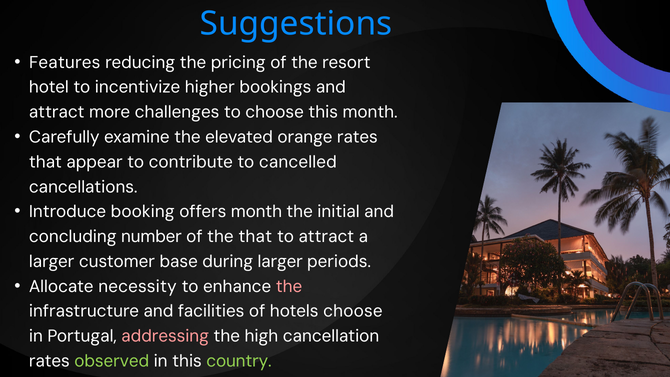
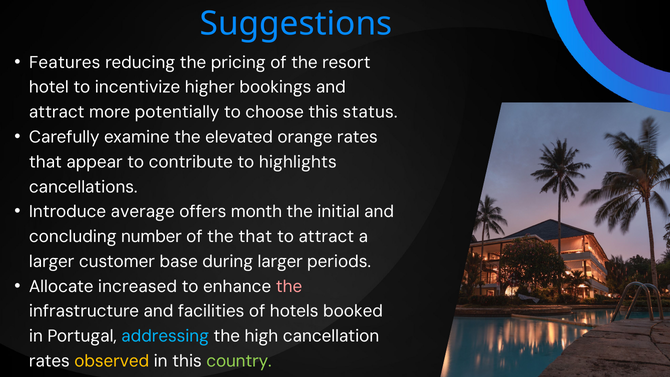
challenges: challenges -> potentially
this month: month -> status
cancelled: cancelled -> highlights
booking: booking -> average
necessity: necessity -> increased
hotels choose: choose -> booked
addressing colour: pink -> light blue
observed colour: light green -> yellow
